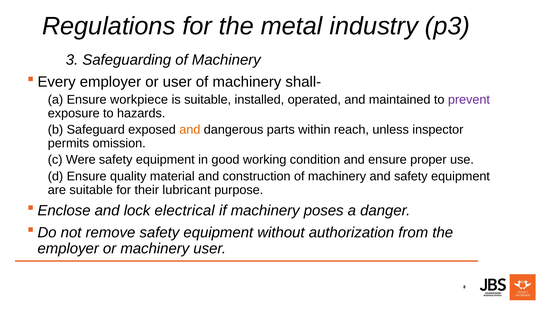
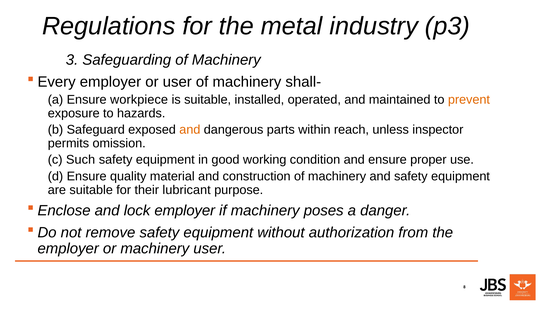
prevent colour: purple -> orange
Were: Were -> Such
lock electrical: electrical -> employer
